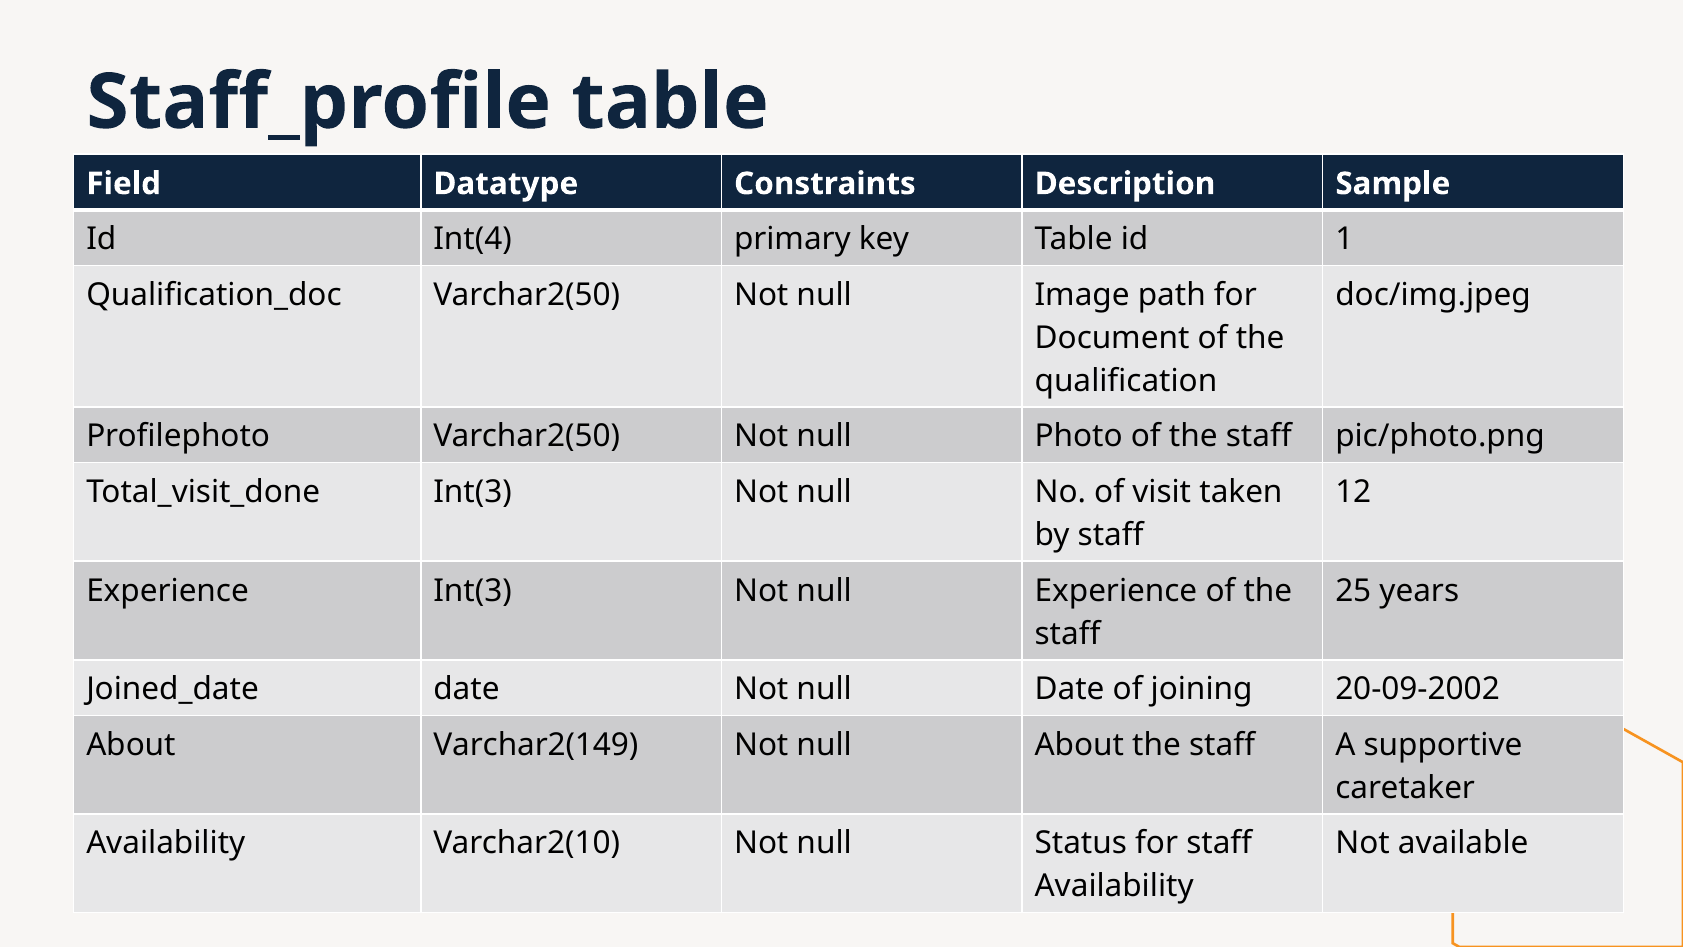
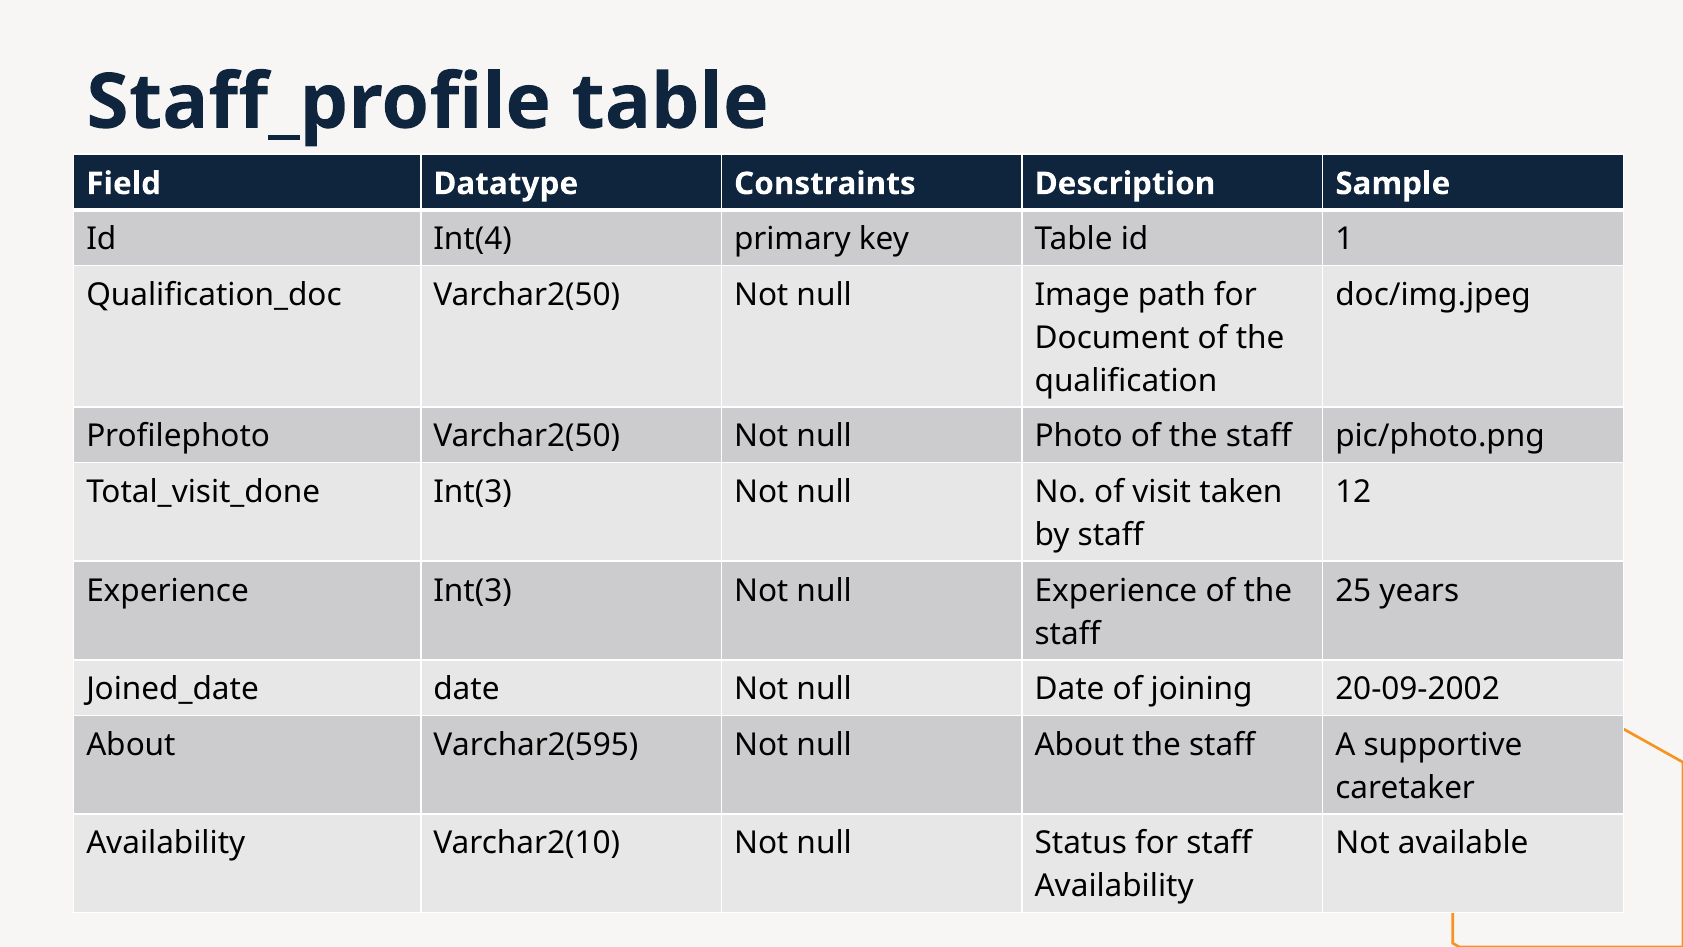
Varchar2(149: Varchar2(149 -> Varchar2(595
